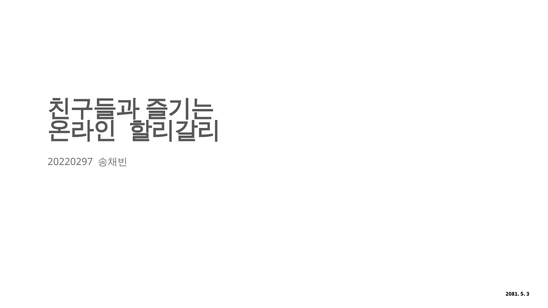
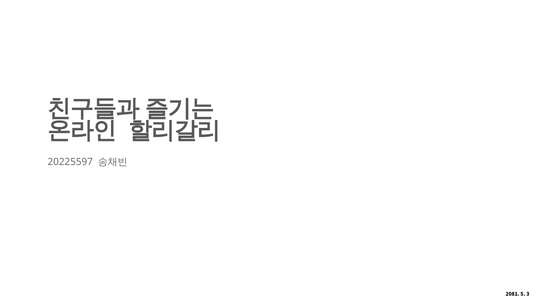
20220297: 20220297 -> 20225597
